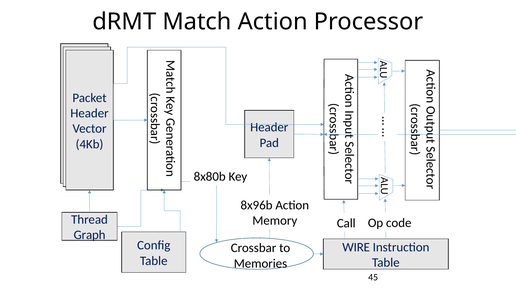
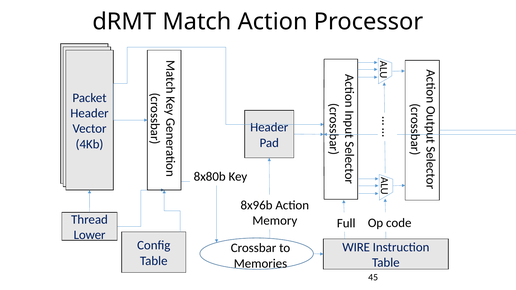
Call: Call -> Full
Graph: Graph -> Lower
